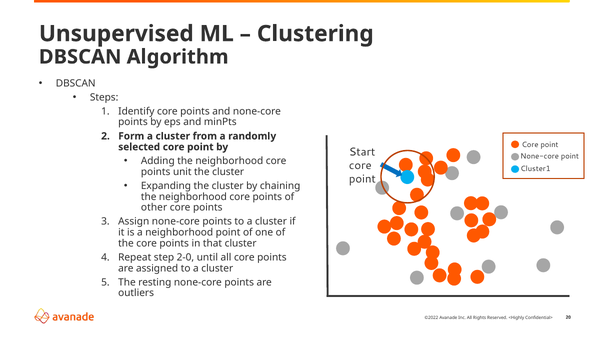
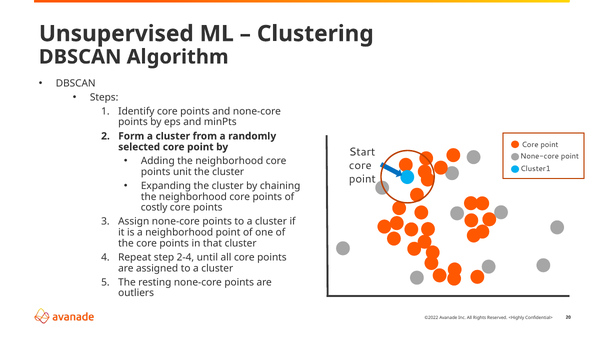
other: other -> costly
2-0: 2-0 -> 2-4
